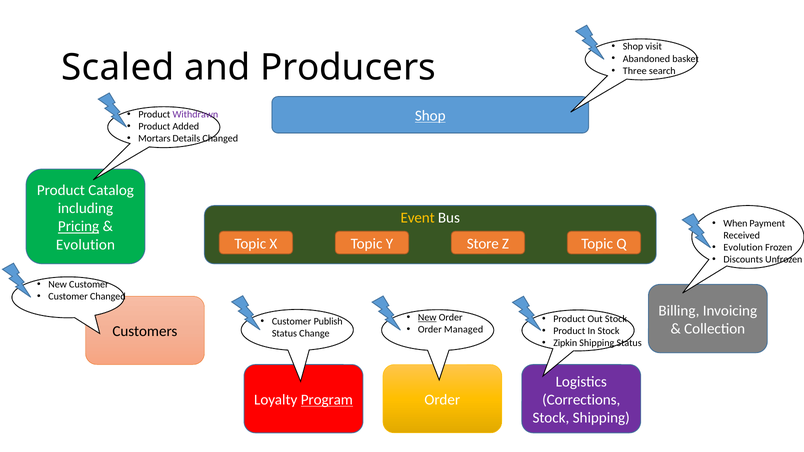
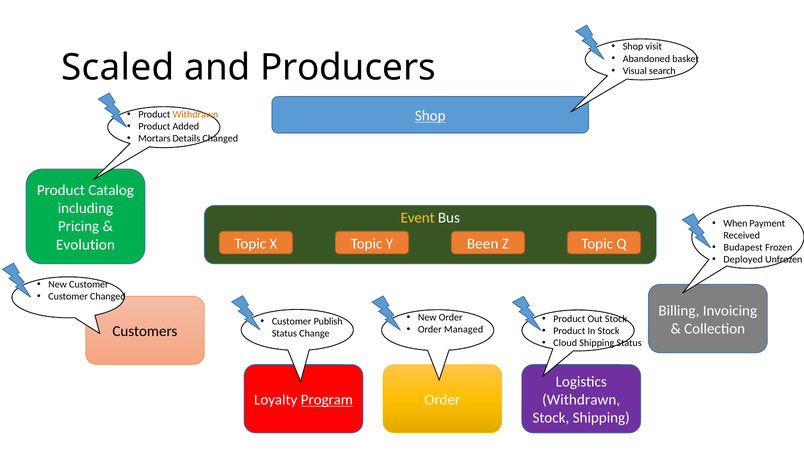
Three: Three -> Visual
Withdrawn at (195, 115) colour: purple -> orange
Pricing underline: present -> none
Store: Store -> Been
Evolution at (743, 247): Evolution -> Budapest
Discounts: Discounts -> Deployed
New at (427, 318) underline: present -> none
Zipkin: Zipkin -> Cloud
Corrections at (581, 400): Corrections -> Withdrawn
